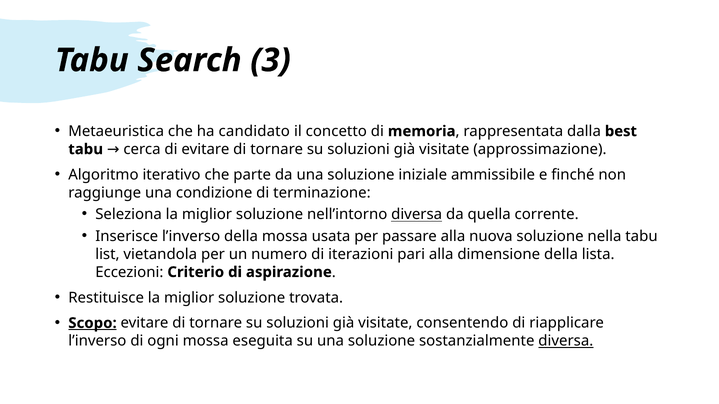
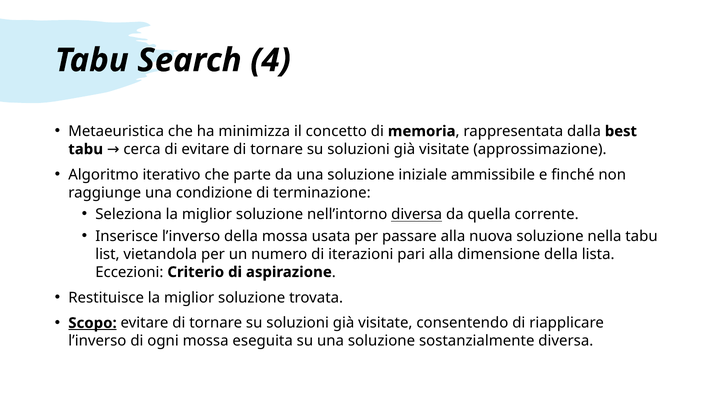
3: 3 -> 4
candidato: candidato -> minimizza
diversa at (566, 341) underline: present -> none
